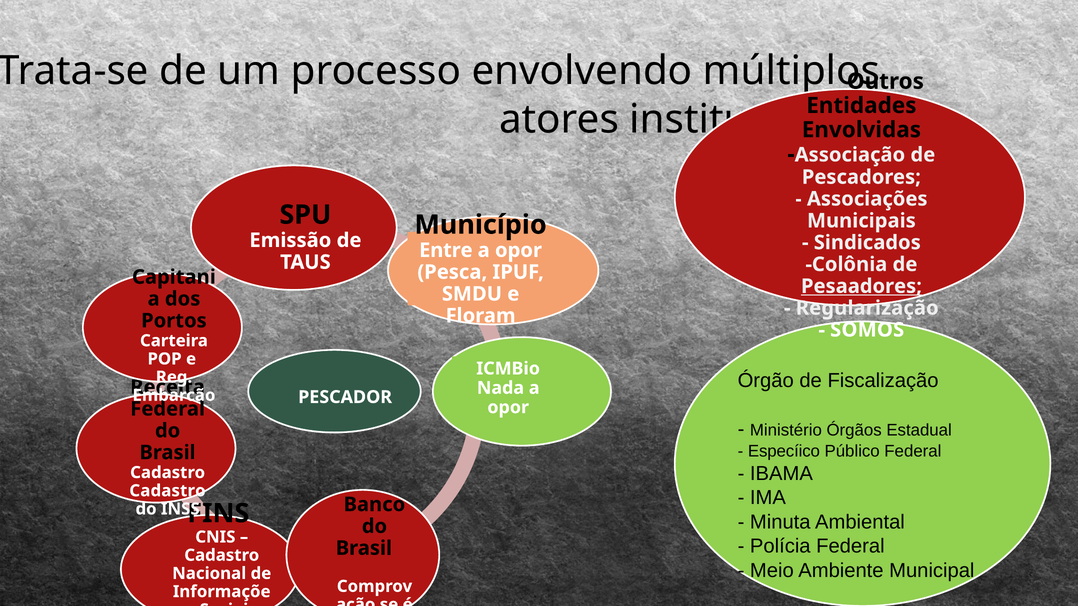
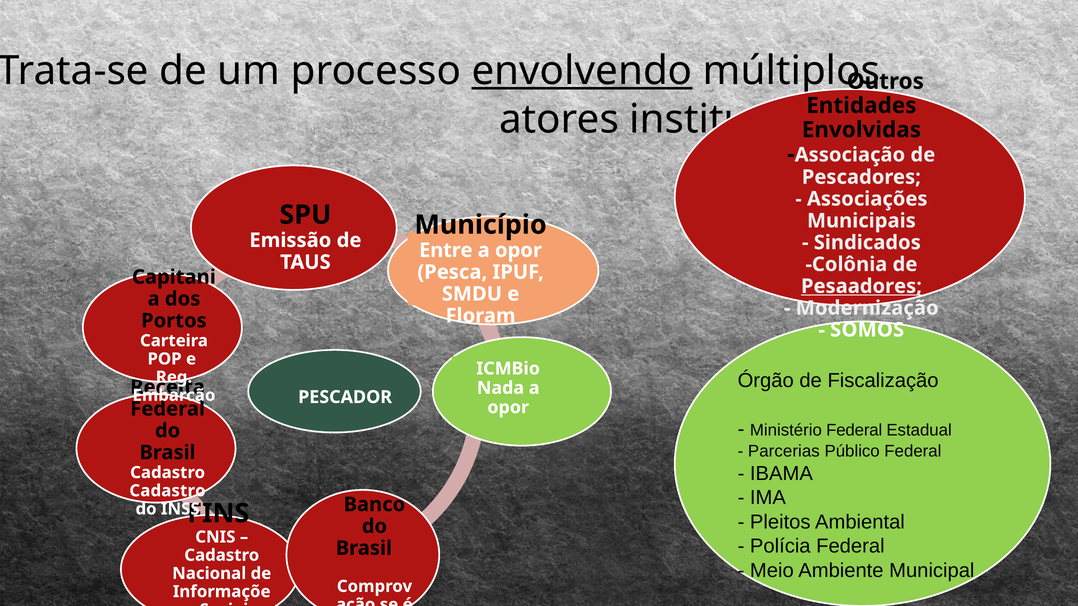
envolvendo underline: none -> present
Regularização: Regularização -> Modernização
Ministério Órgãos: Órgãos -> Federal
Especíico: Especíico -> Parcerias
Minuta: Minuta -> Pleitos
